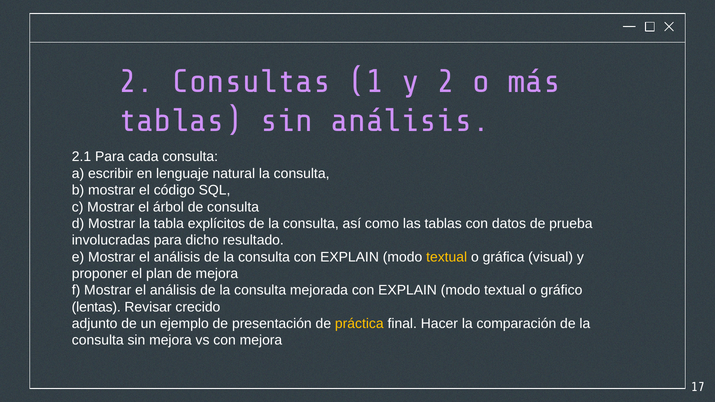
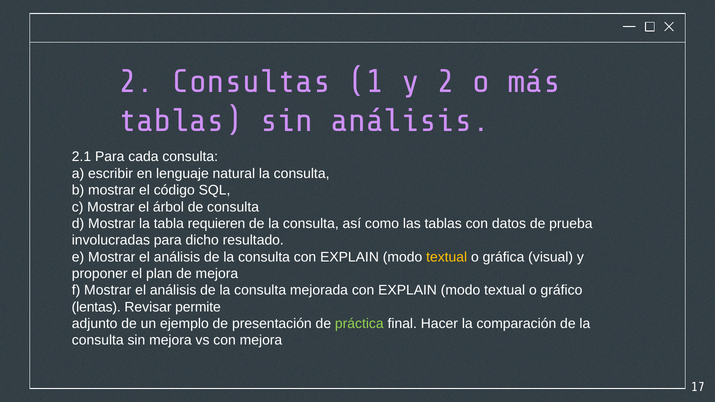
explícitos: explícitos -> requieren
crecido: crecido -> permite
práctica colour: yellow -> light green
